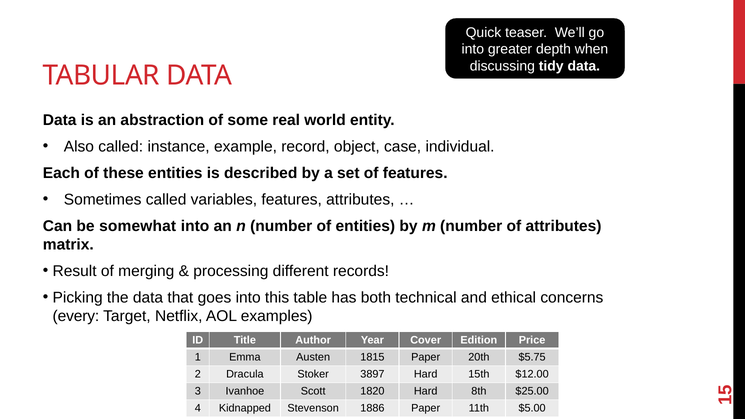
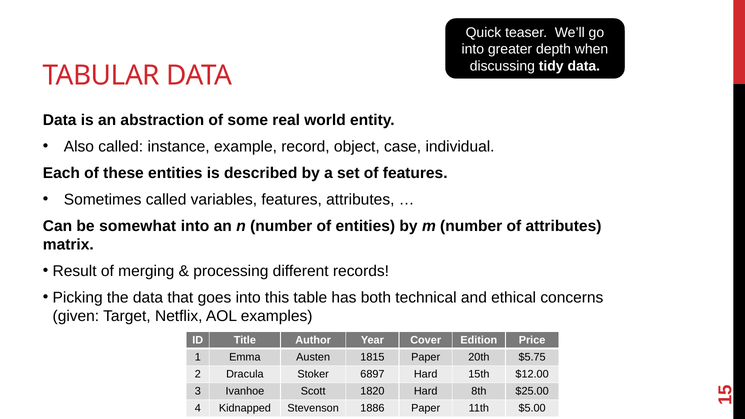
every: every -> given
3897: 3897 -> 6897
